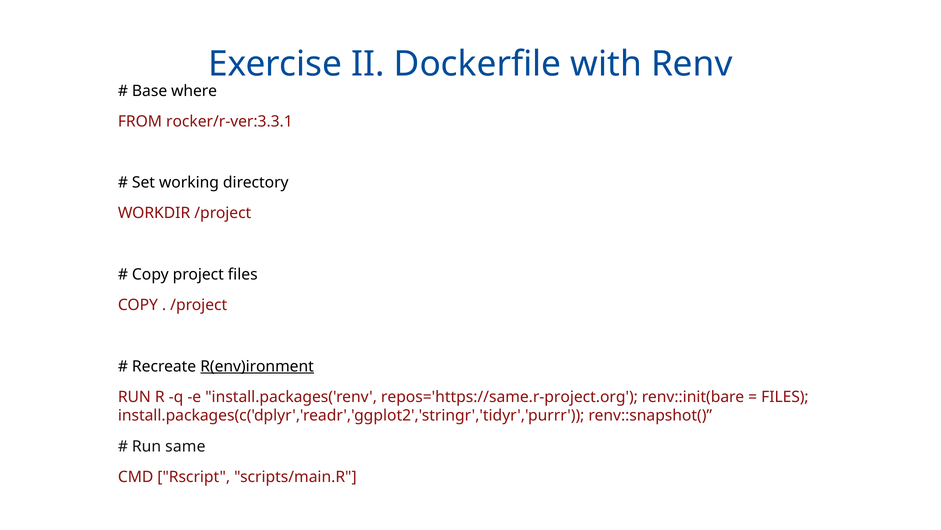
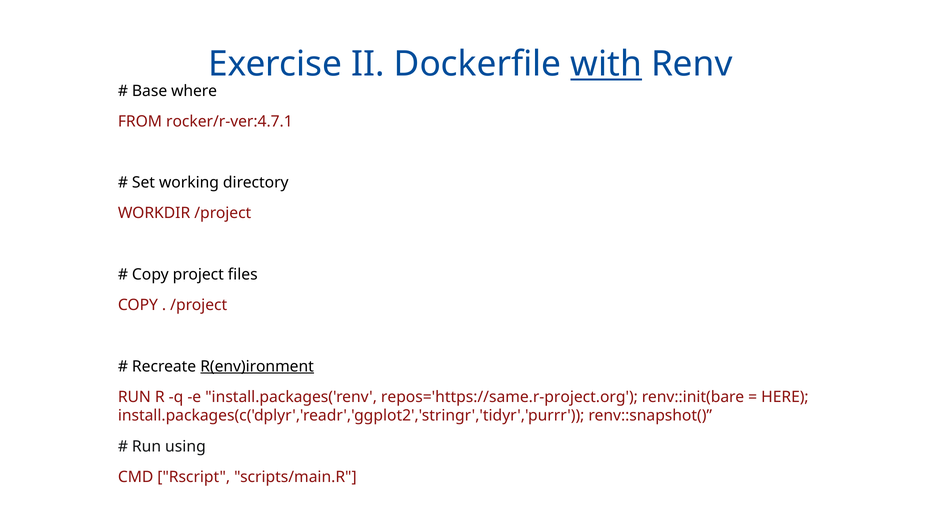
with underline: none -> present
rocker/r-ver:3.3.1: rocker/r-ver:3.3.1 -> rocker/r-ver:4.7.1
FILES at (785, 396): FILES -> HERE
same: same -> using
